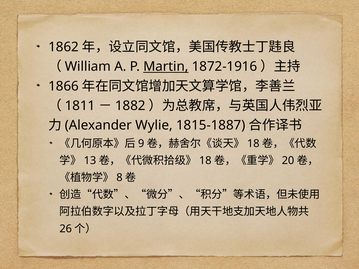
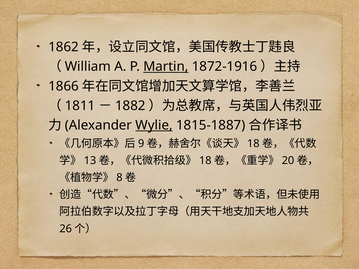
Wylie underline: none -> present
